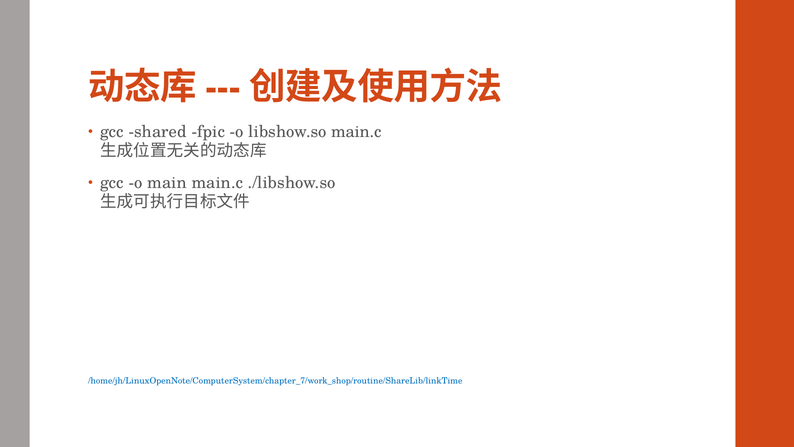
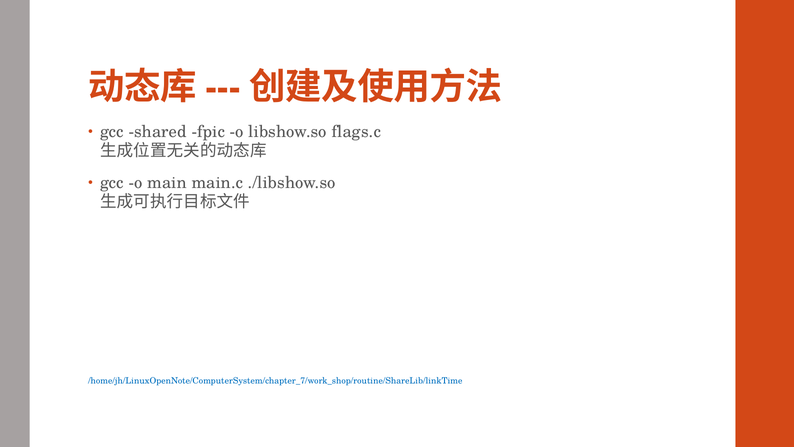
libshow.so main.c: main.c -> flags.c
